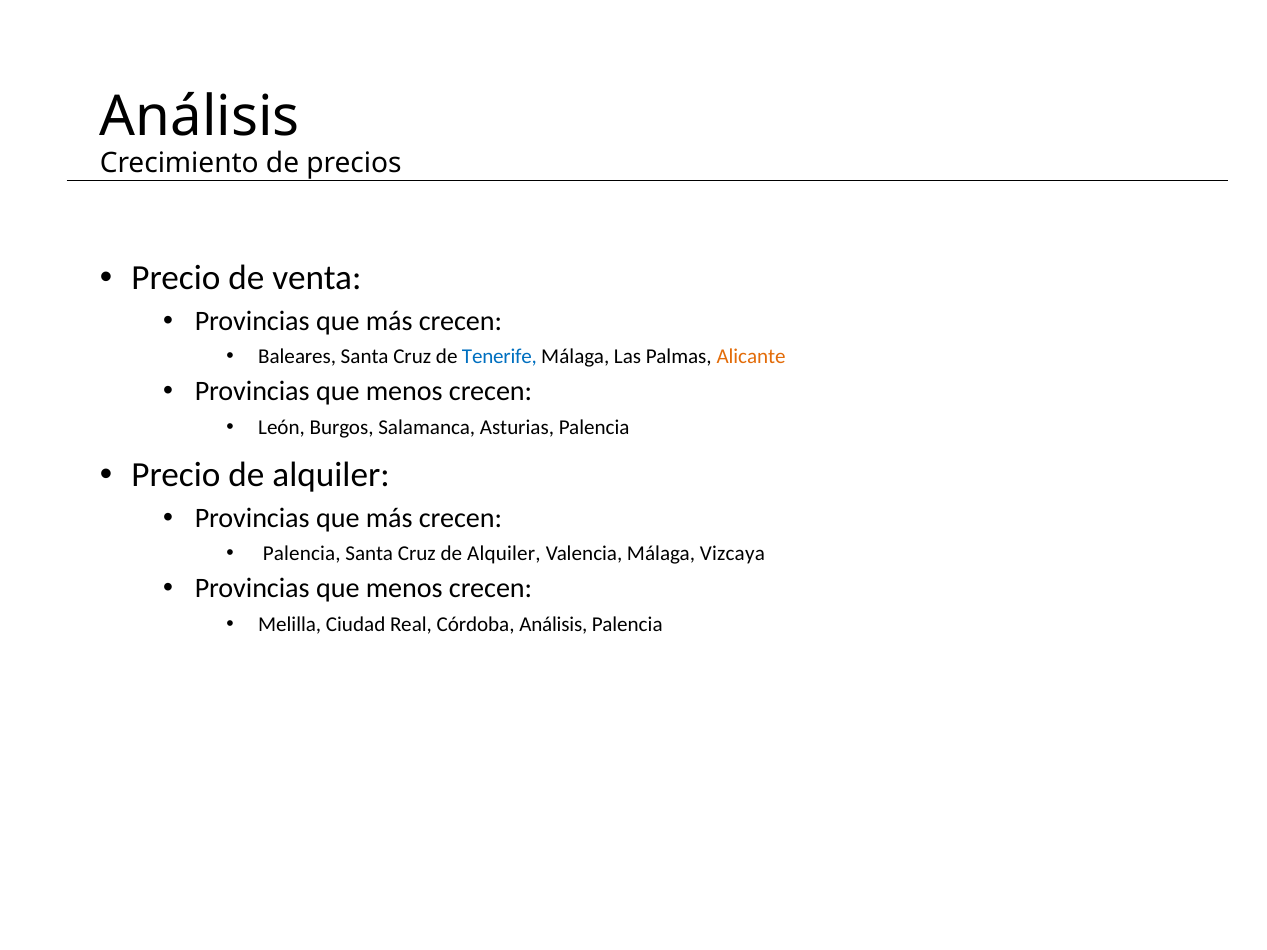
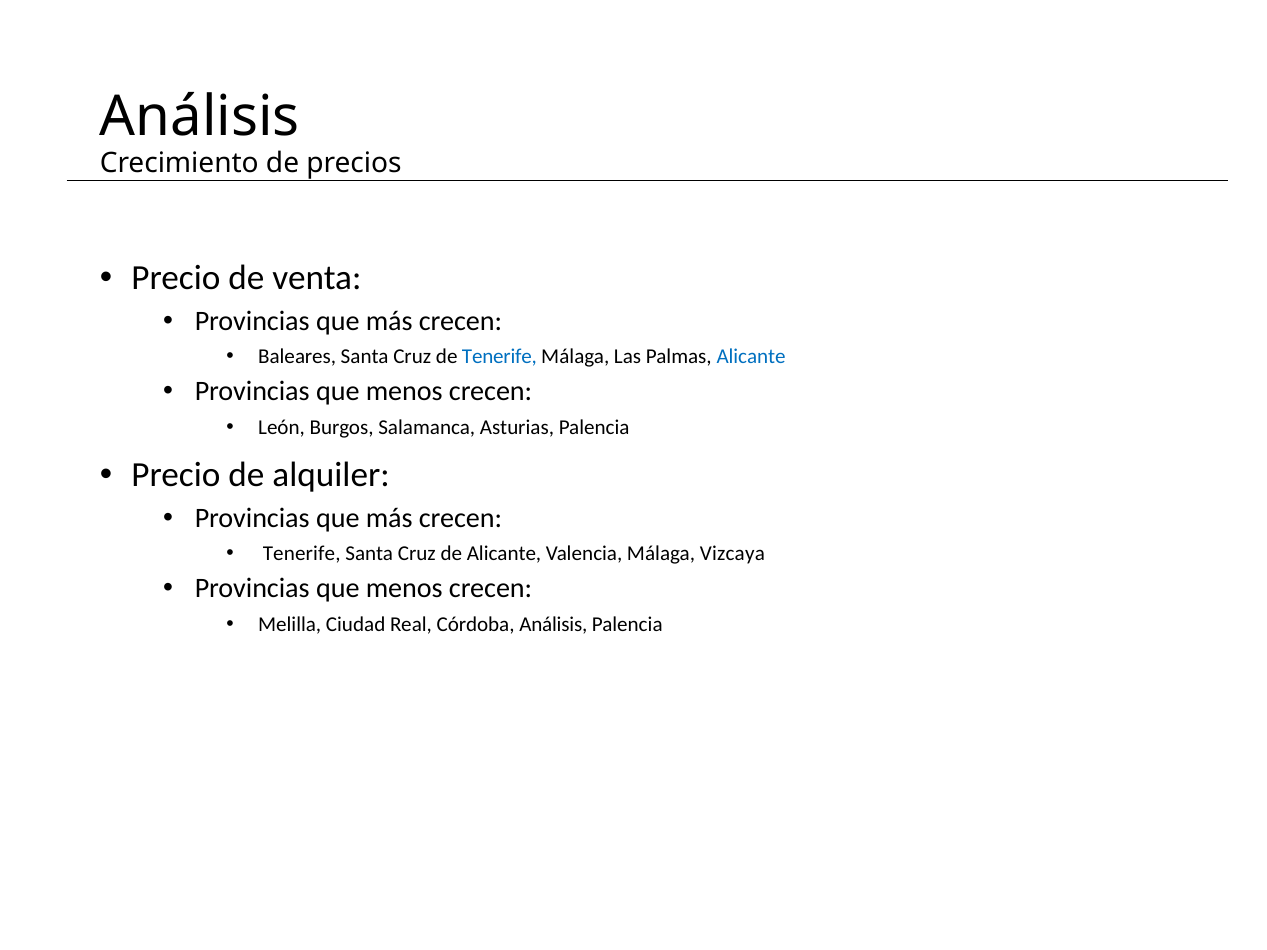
Alicante at (751, 357) colour: orange -> blue
Palencia at (302, 554): Palencia -> Tenerife
Cruz de Alquiler: Alquiler -> Alicante
